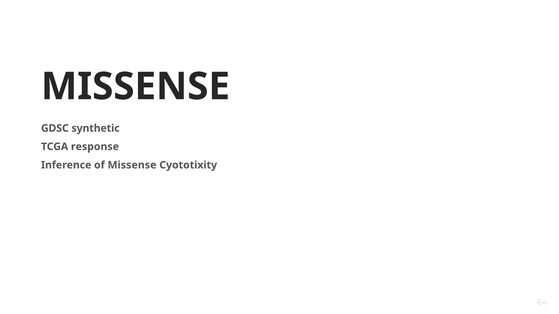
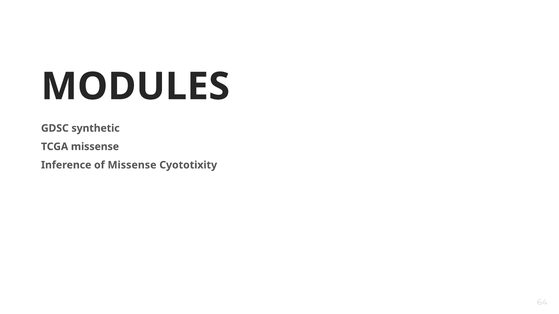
MISSENSE at (135, 87): MISSENSE -> MODULES
TCGA response: response -> missense
